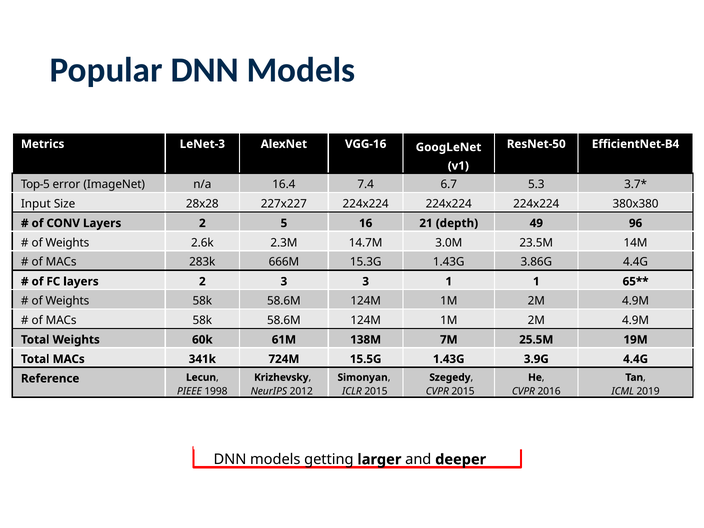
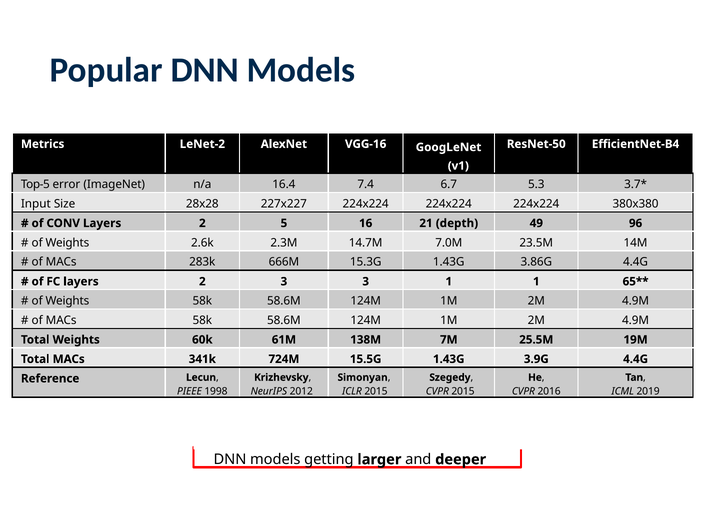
LeNet-3: LeNet-3 -> LeNet-2
3.0M: 3.0M -> 7.0M
